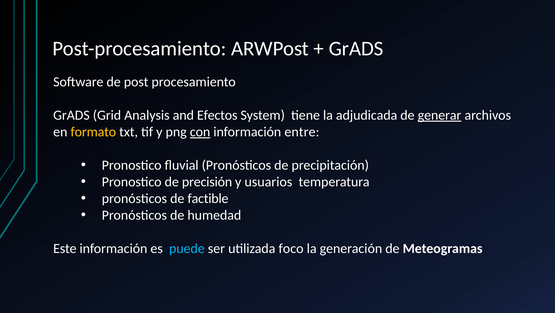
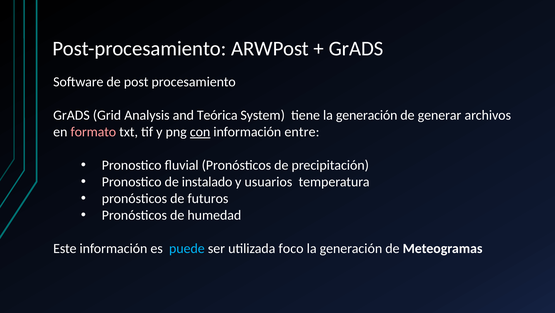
Efectos: Efectos -> Teórica
tiene la adjudicada: adjudicada -> generación
generar underline: present -> none
formato colour: yellow -> pink
precisión: precisión -> instalado
factible: factible -> futuros
